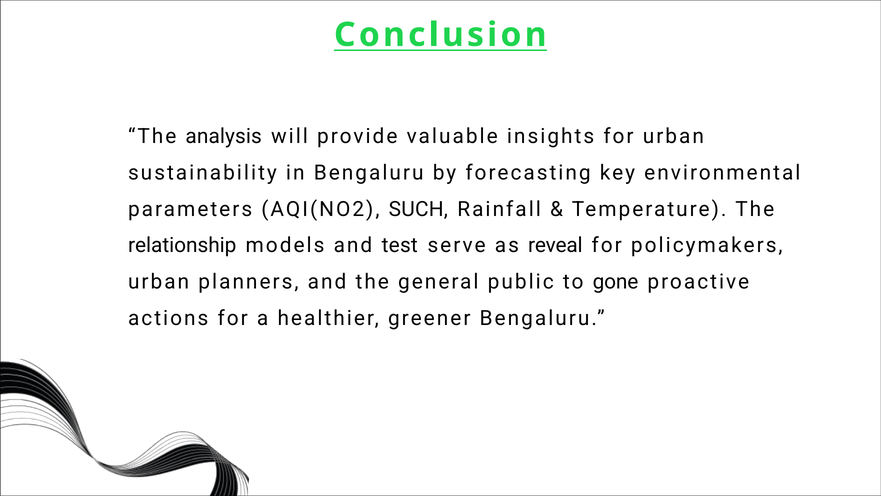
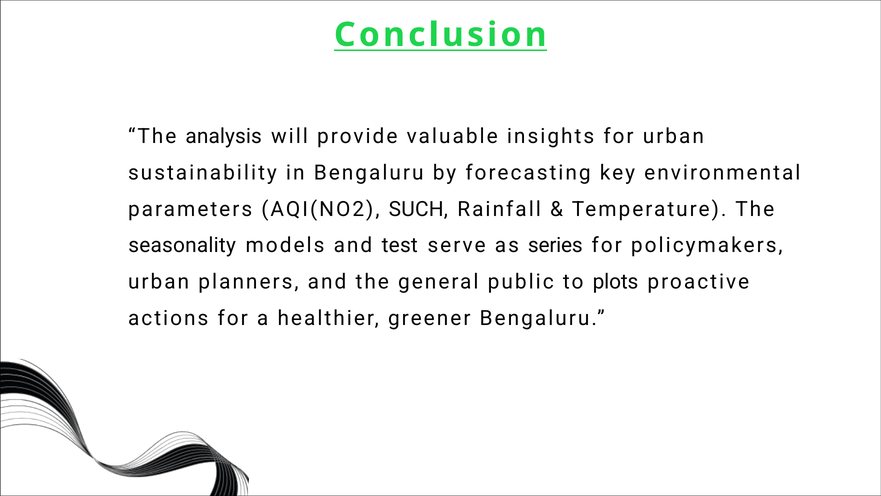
relationship: relationship -> seasonality
reveal: reveal -> series
gone: gone -> plots
